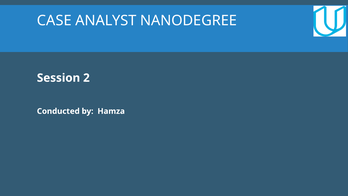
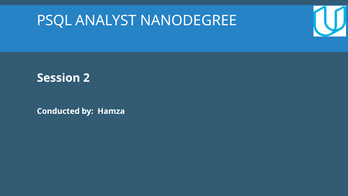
CASE: CASE -> PSQL
